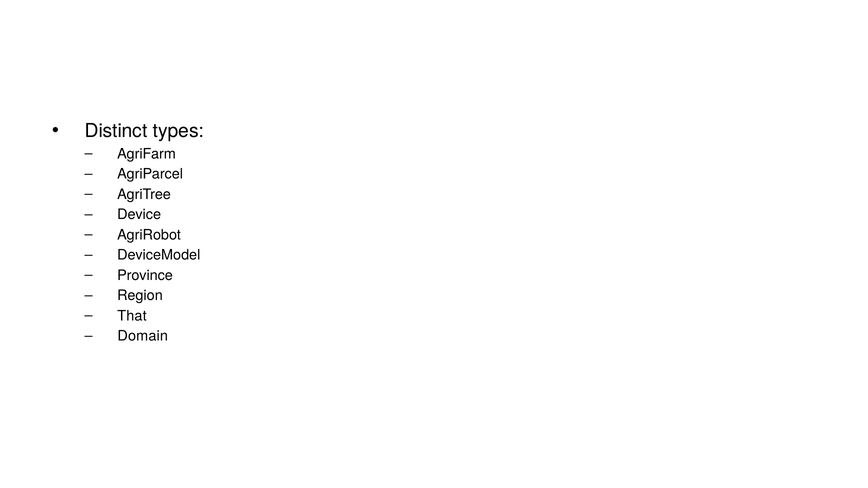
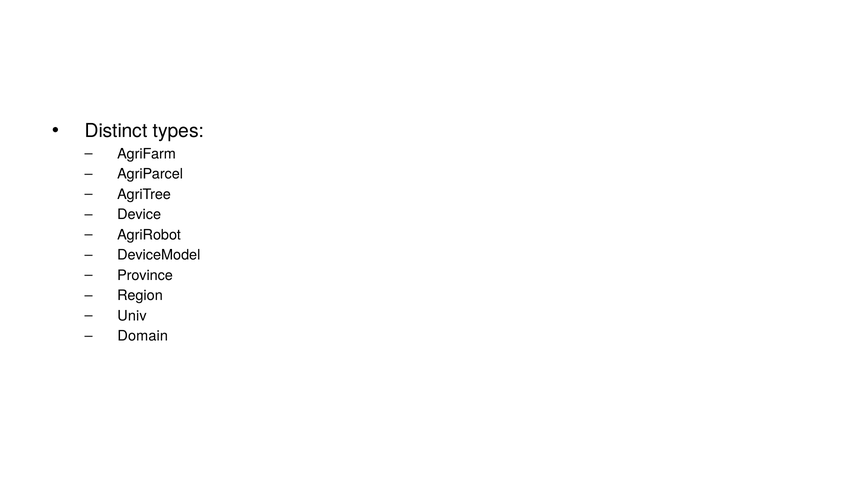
That: That -> Univ
